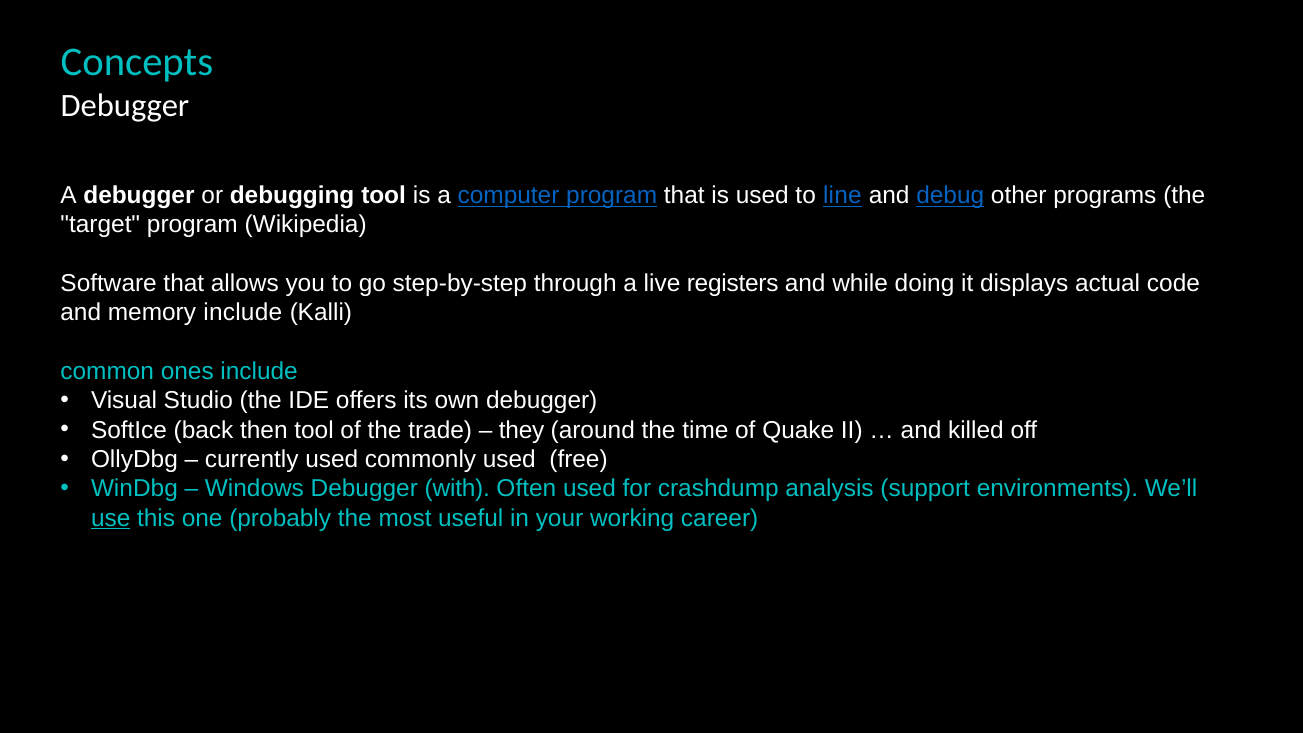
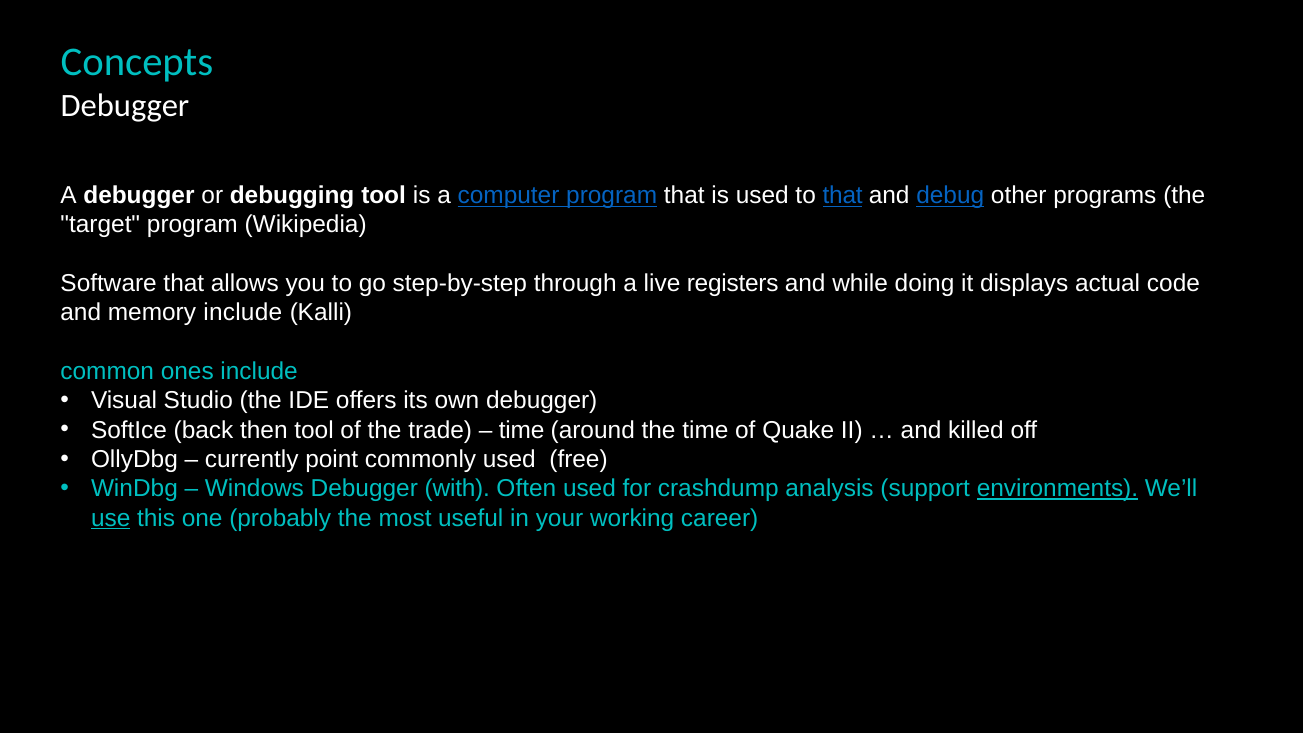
to line: line -> that
they at (522, 430): they -> time
currently used: used -> point
environments underline: none -> present
